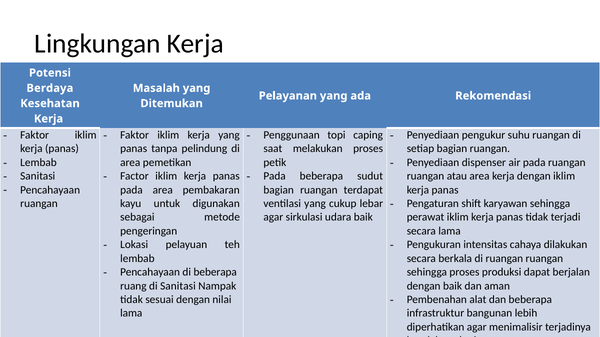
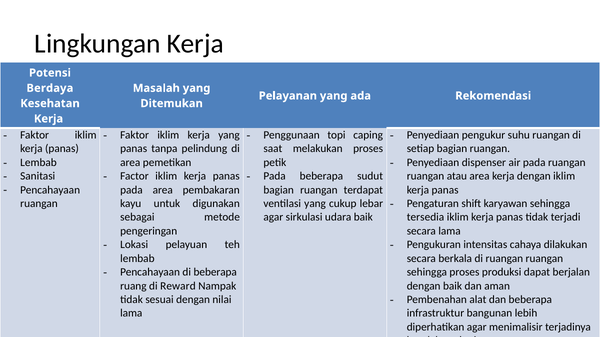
perawat: perawat -> tersedia
di Sanitasi: Sanitasi -> Reward
